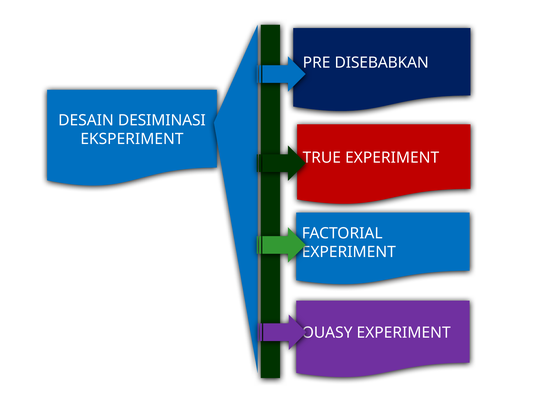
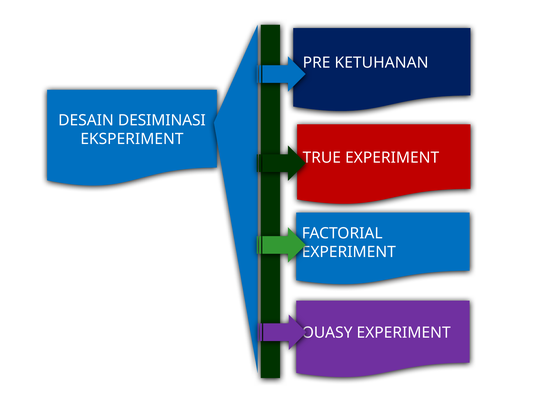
DISEBABKAN: DISEBABKAN -> KETUHANAN
